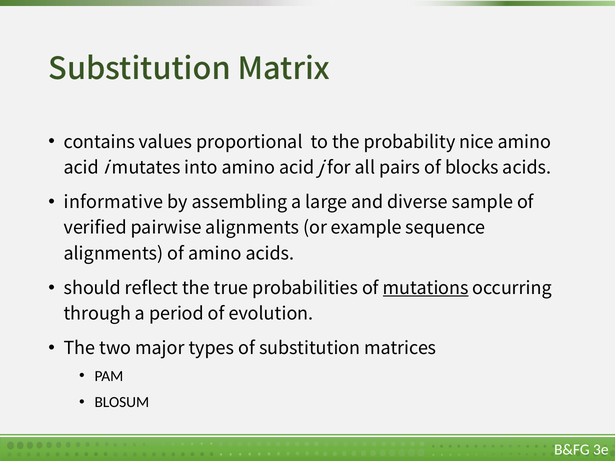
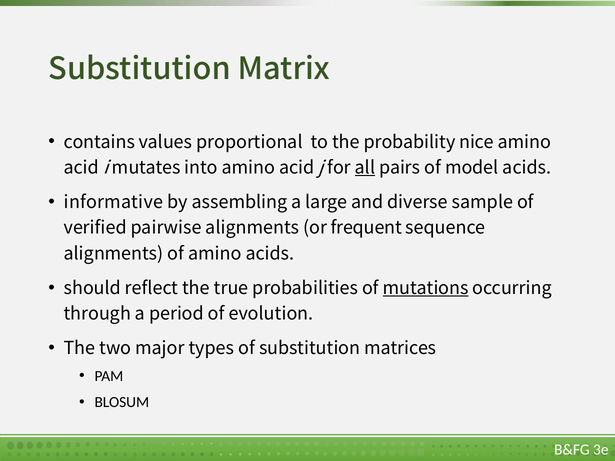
all underline: none -> present
blocks: blocks -> model
example: example -> frequent
